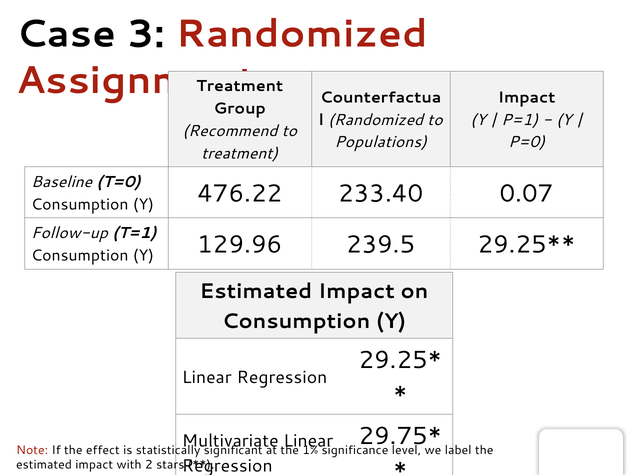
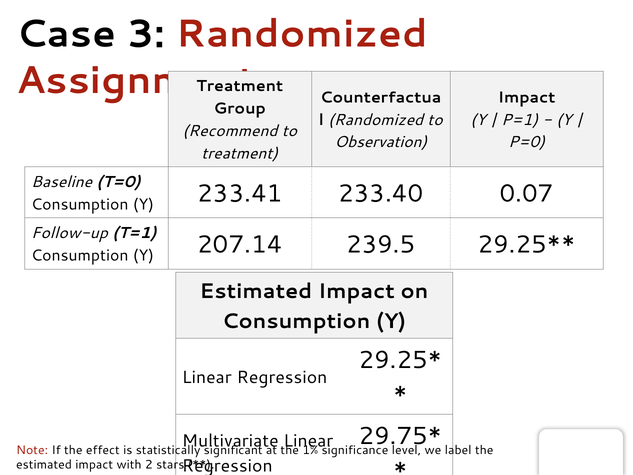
Populations: Populations -> Observation
476.22: 476.22 -> 233.41
129.96: 129.96 -> 207.14
